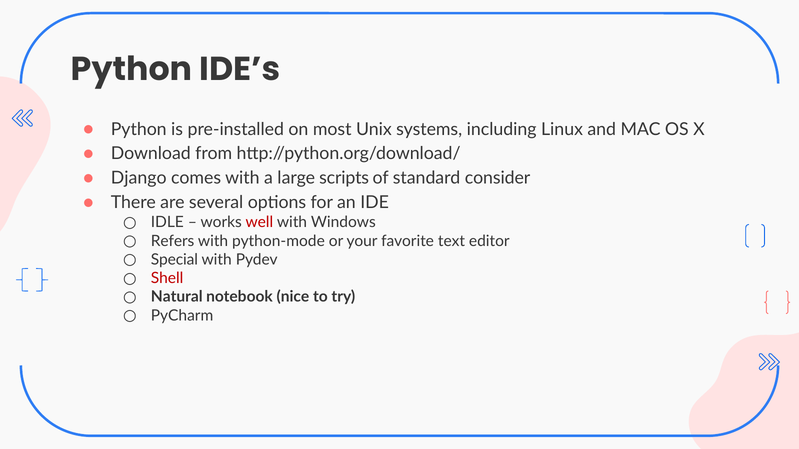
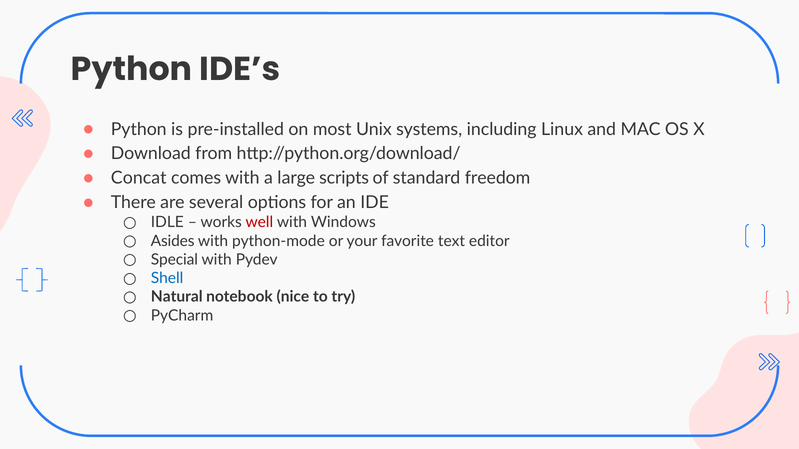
Django: Django -> Concat
consider: consider -> freedom
Refers: Refers -> Asides
Shell colour: red -> blue
